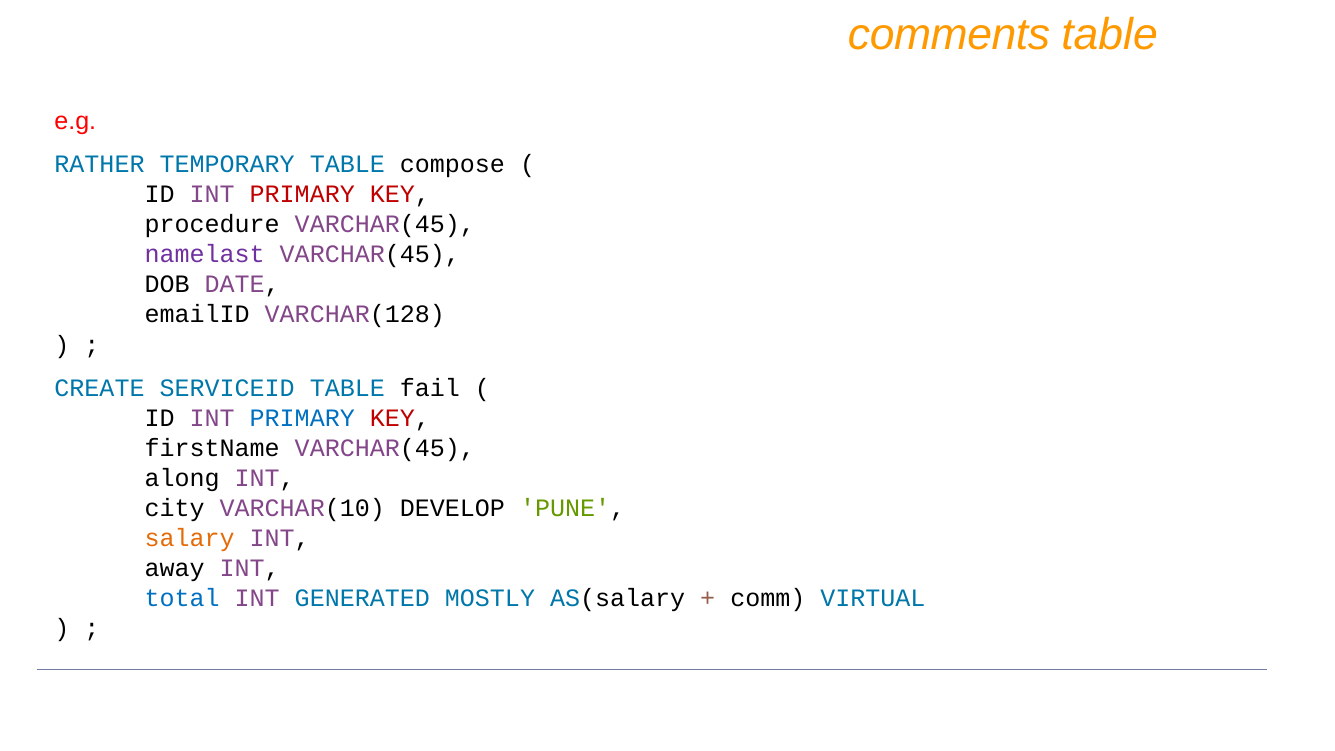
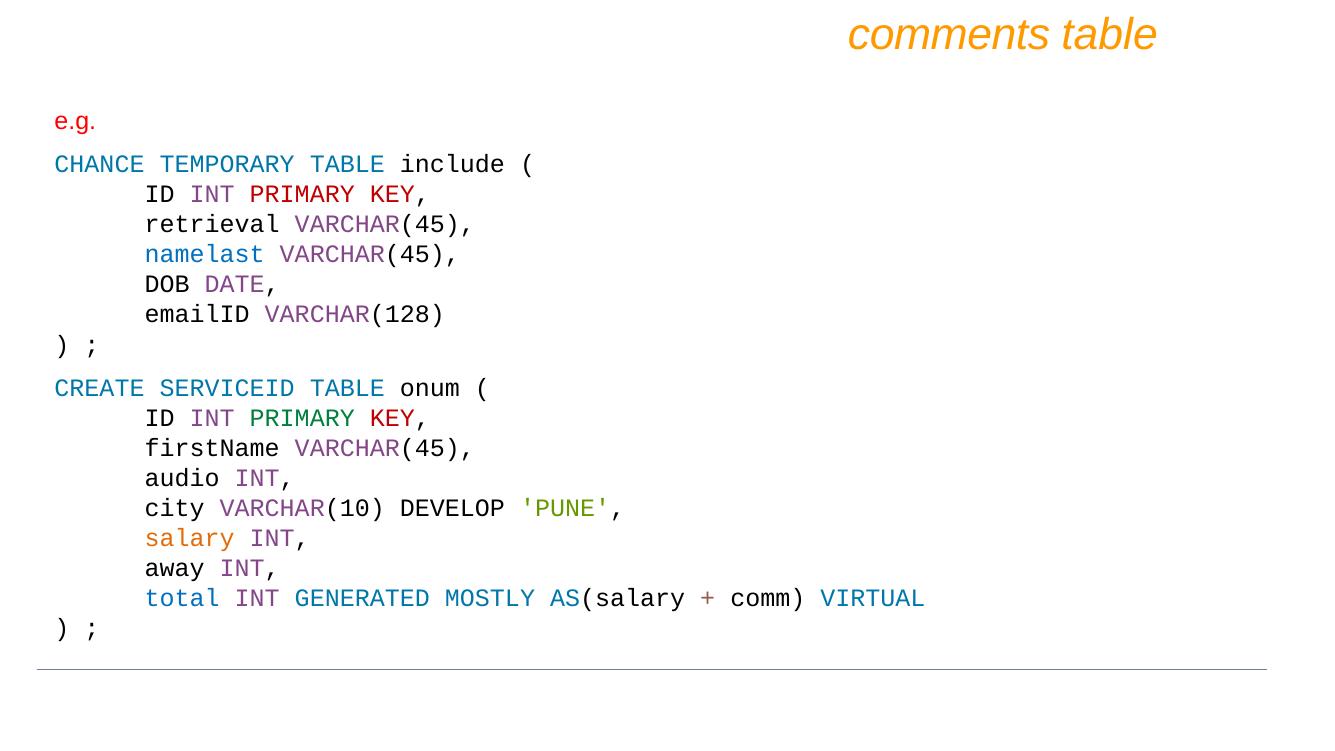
RATHER: RATHER -> CHANCE
compose: compose -> include
procedure: procedure -> retrieval
namelast colour: purple -> blue
fail: fail -> onum
PRIMARY at (302, 418) colour: blue -> green
along: along -> audio
